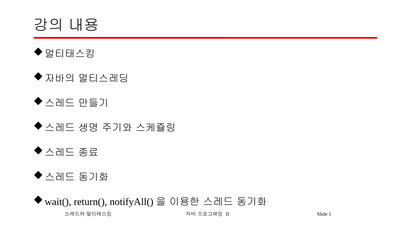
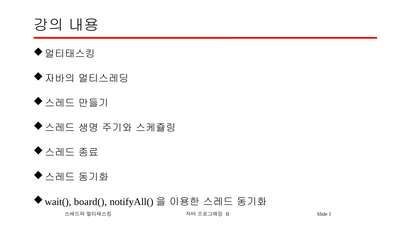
return(: return( -> board(
